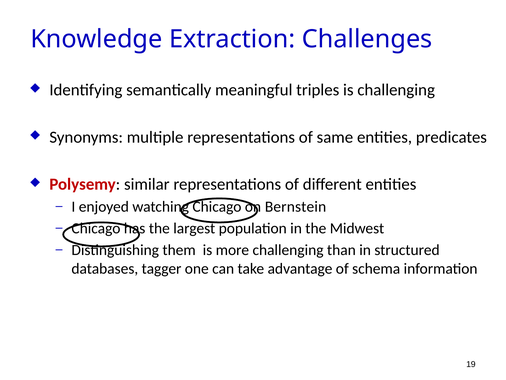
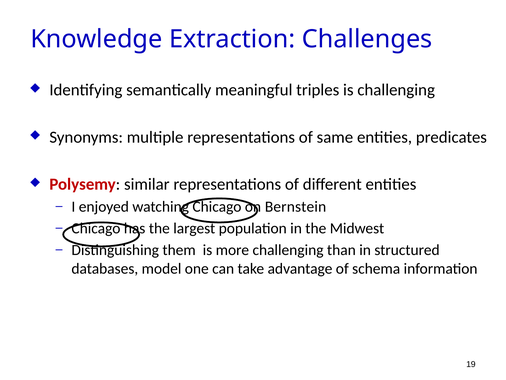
tagger: tagger -> model
